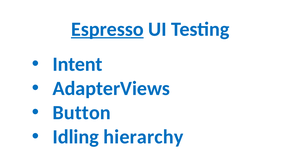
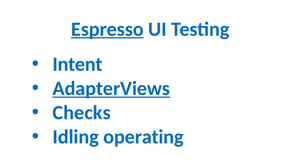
AdapterViews underline: none -> present
Button: Button -> Checks
hierarchy: hierarchy -> operating
